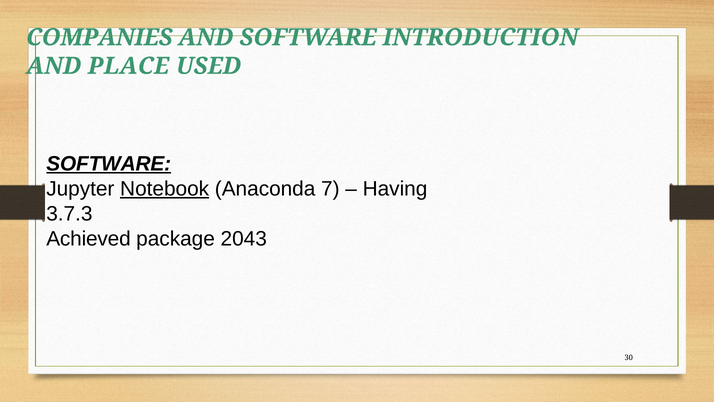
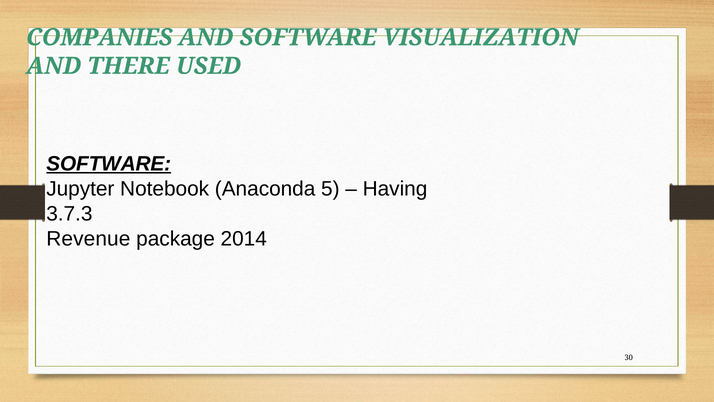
INTRODUCTION: INTRODUCTION -> VISUALIZATION
PLACE: PLACE -> THERE
Notebook underline: present -> none
7: 7 -> 5
Achieved: Achieved -> Revenue
2043: 2043 -> 2014
